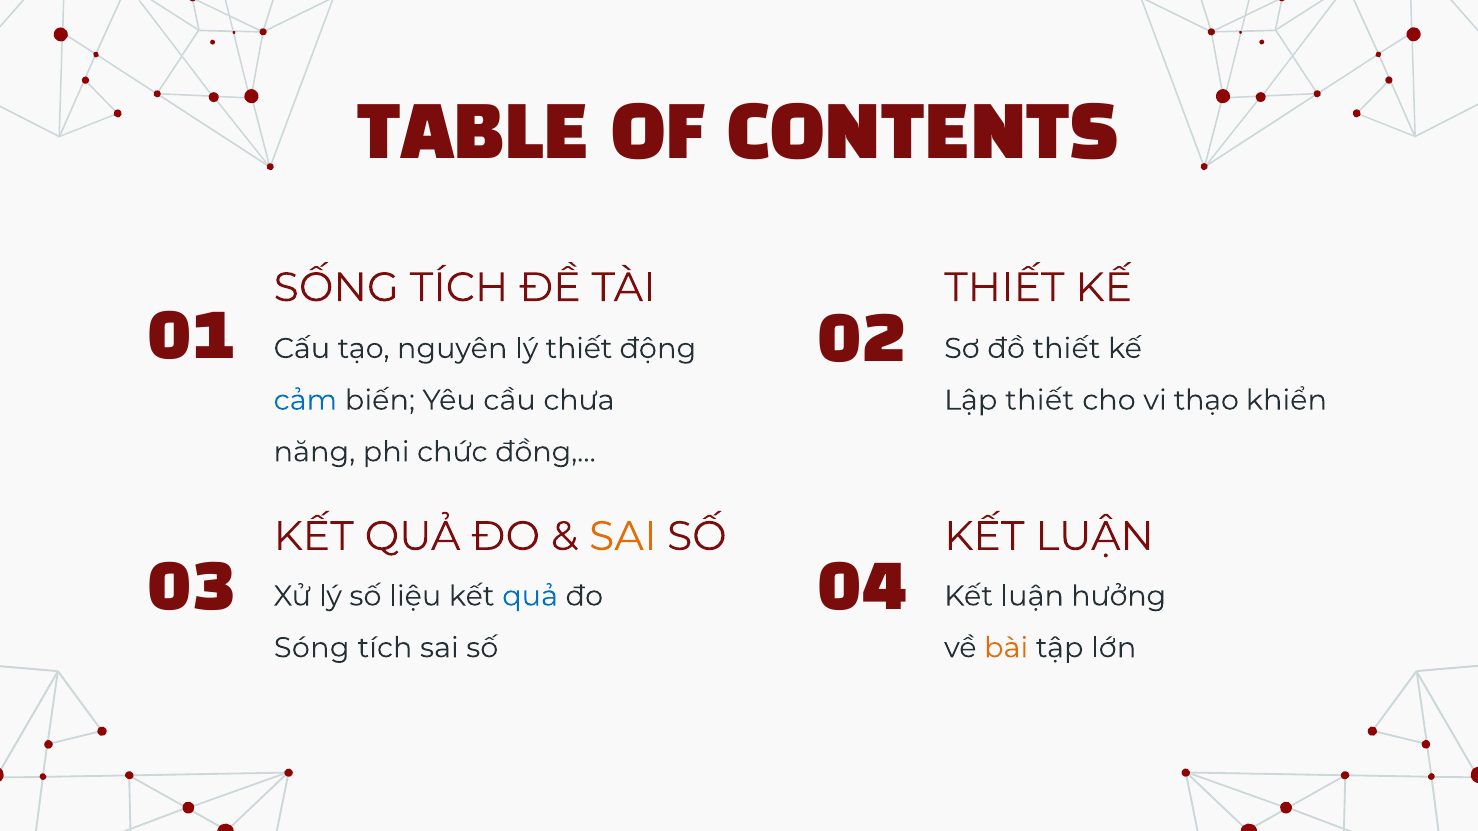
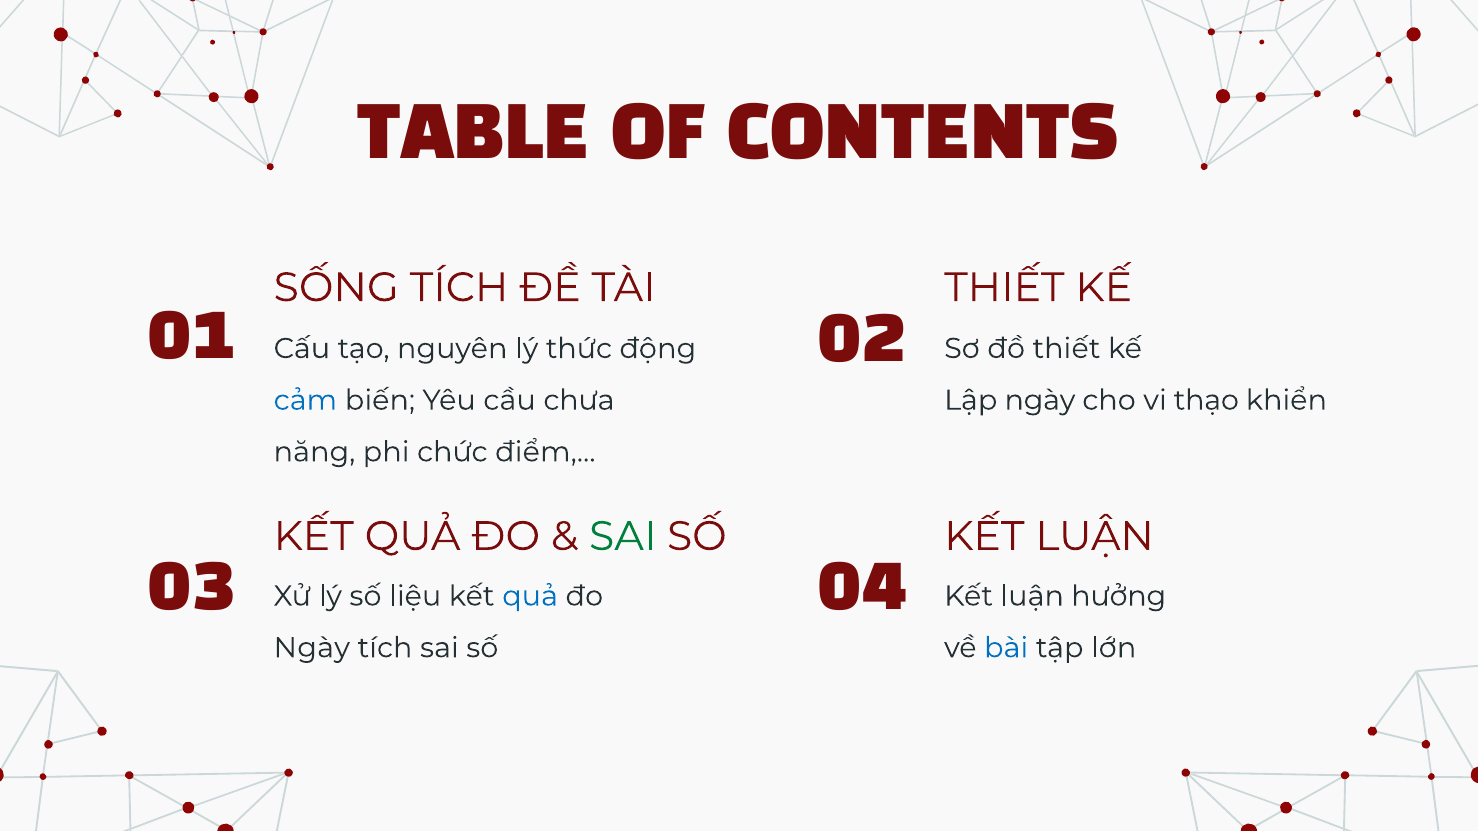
lý thiết: thiết -> thức
Lập thiết: thiết -> ngày
đồng,…: đồng,… -> điểm,…
SAI at (623, 537) colour: orange -> green
Sóng at (312, 648): Sóng -> Ngày
bài colour: orange -> blue
